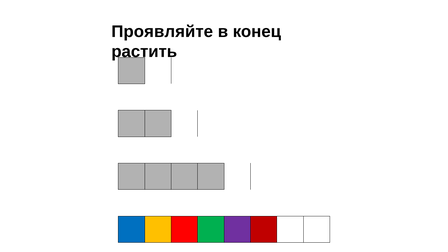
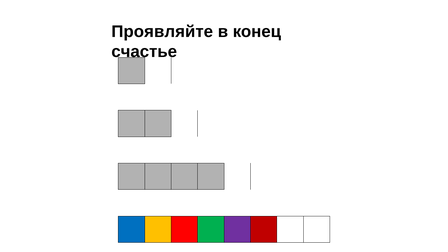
растить: растить -> счастье
